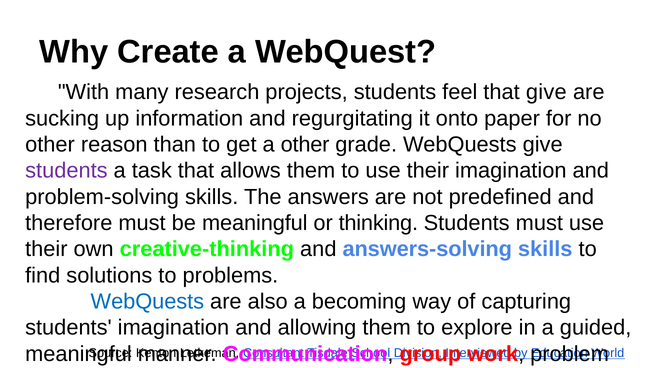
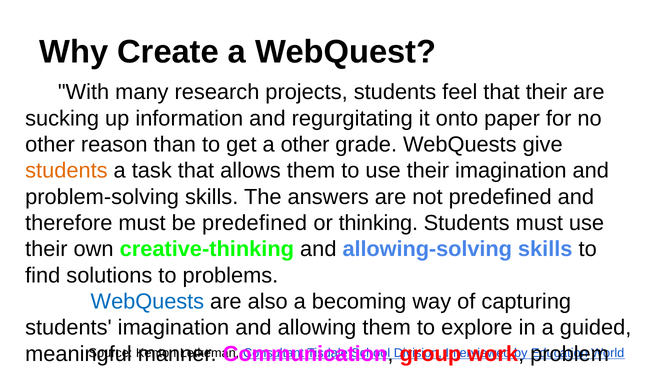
that give: give -> their
students at (66, 171) colour: purple -> orange
be meaningful: meaningful -> predefined
answers-solving: answers-solving -> allowing-solving
